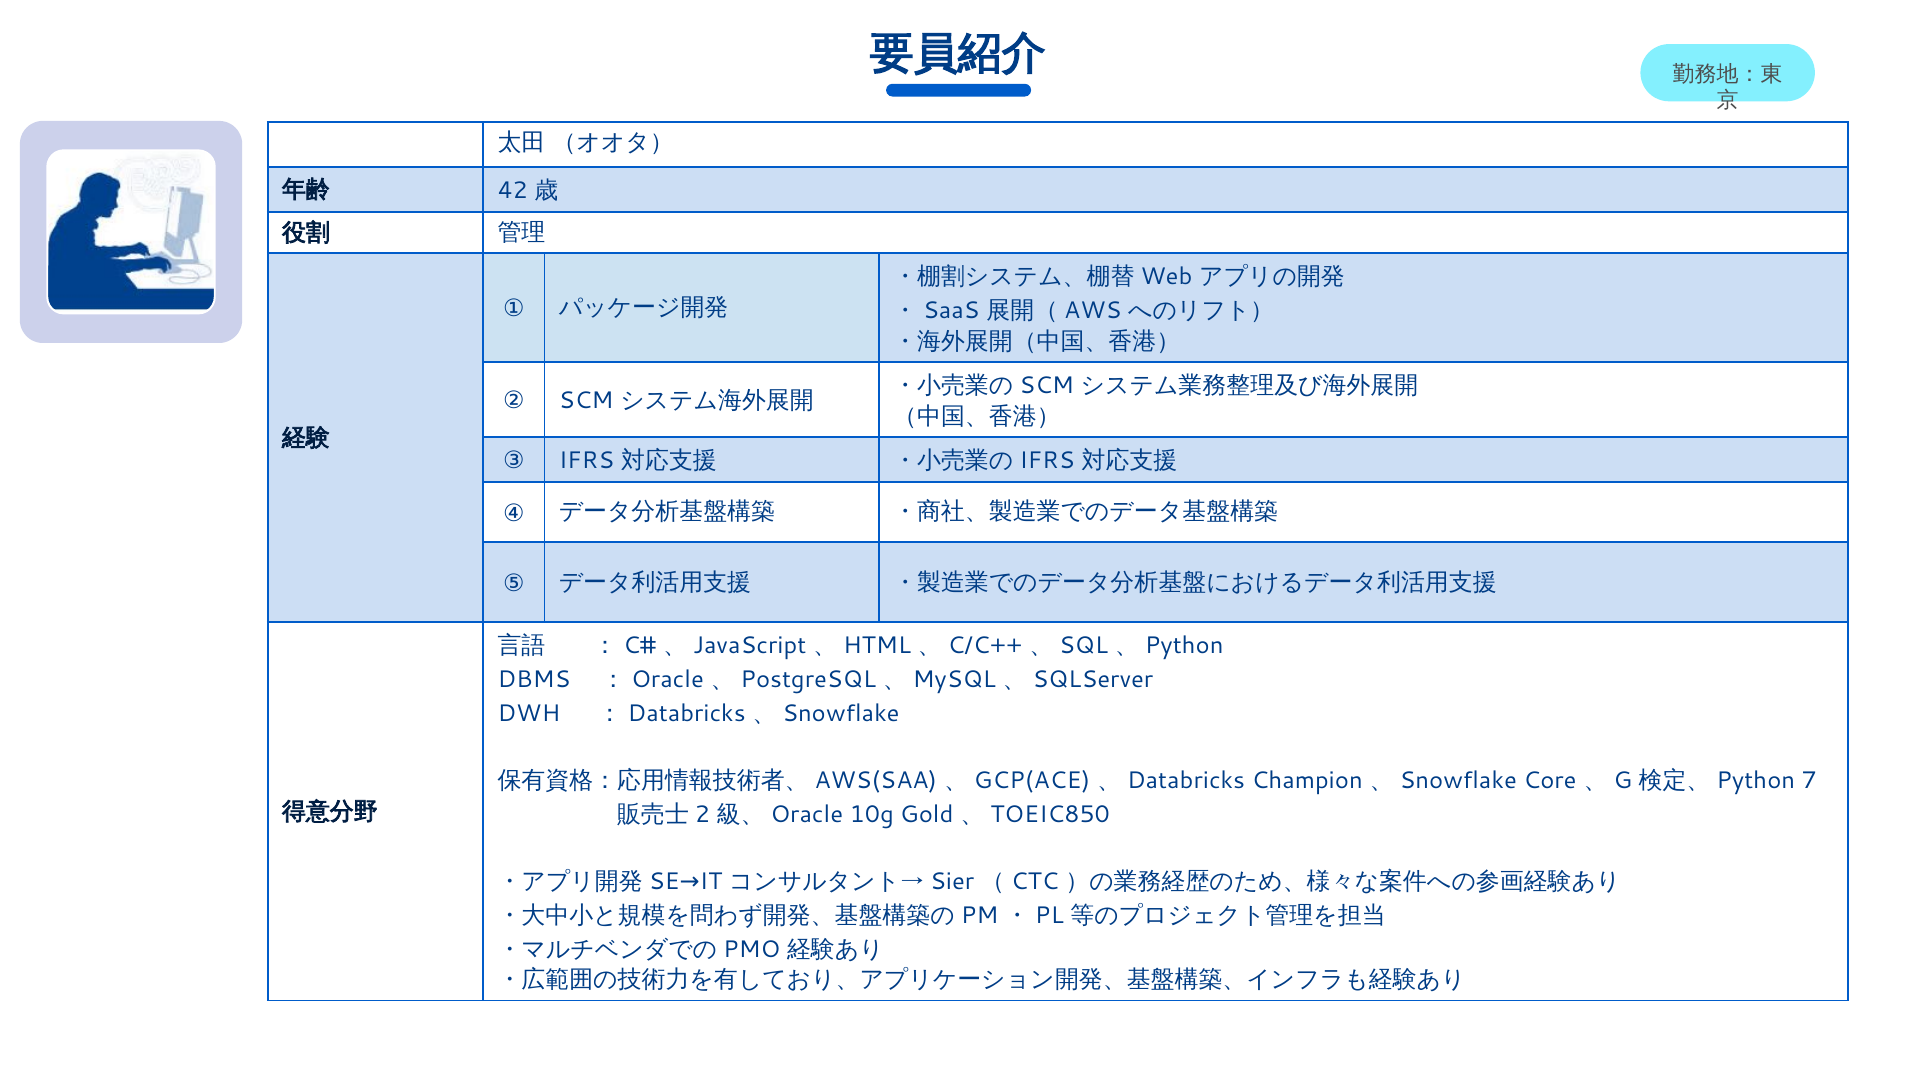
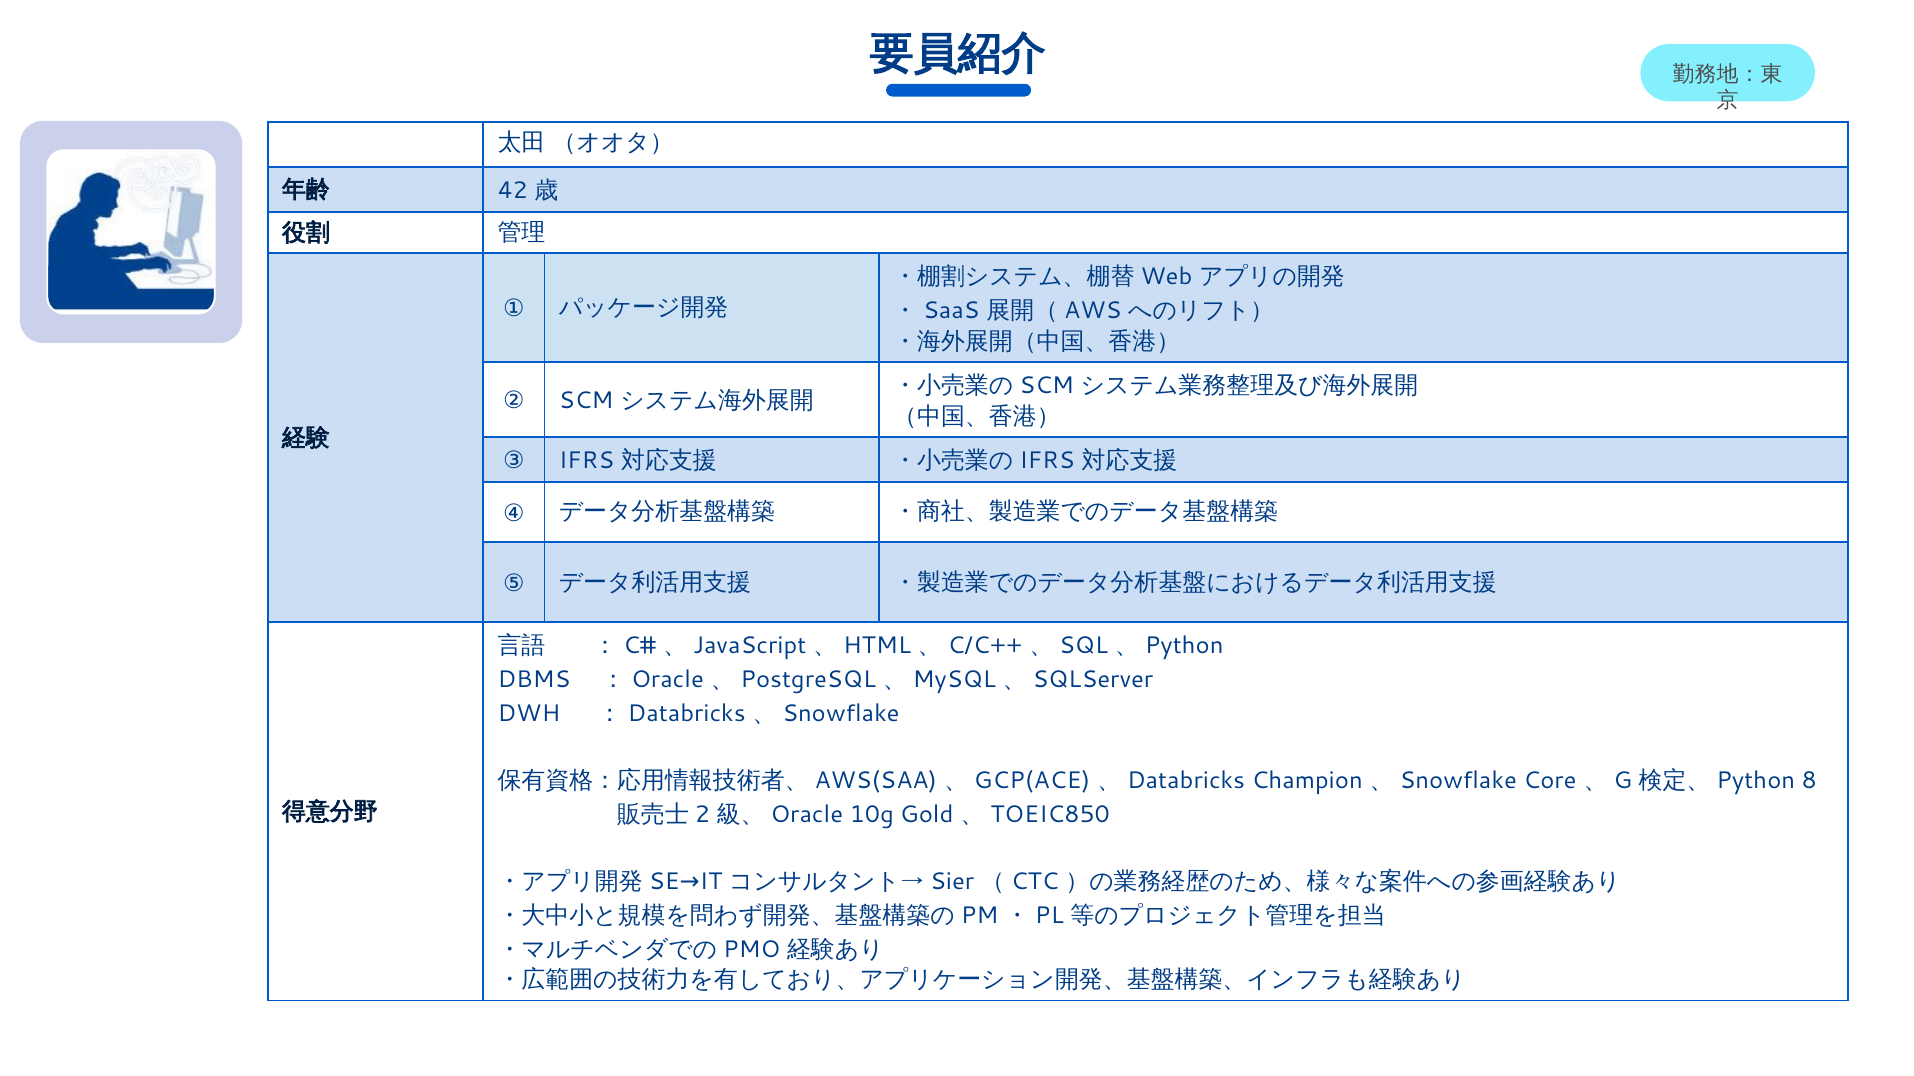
7: 7 -> 8
